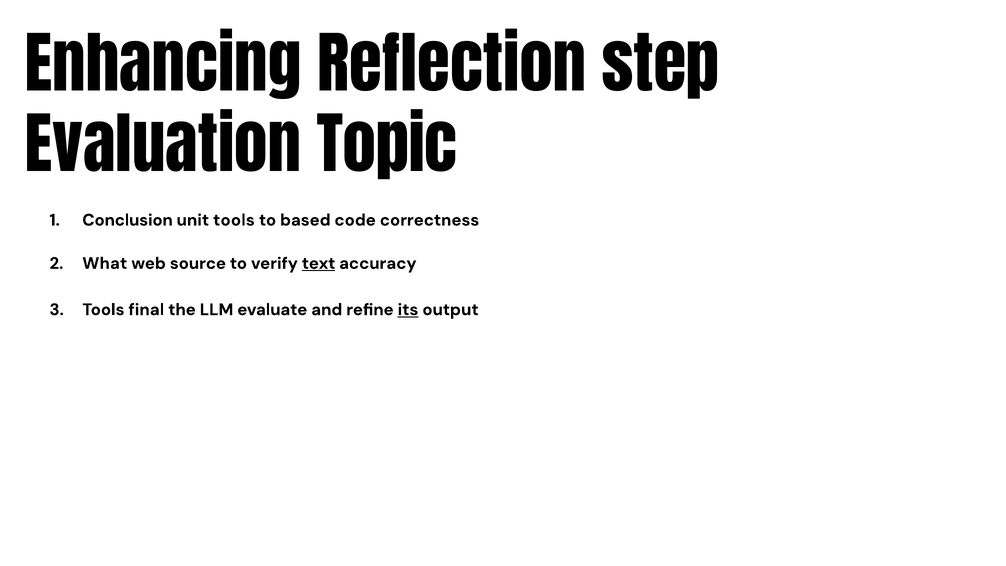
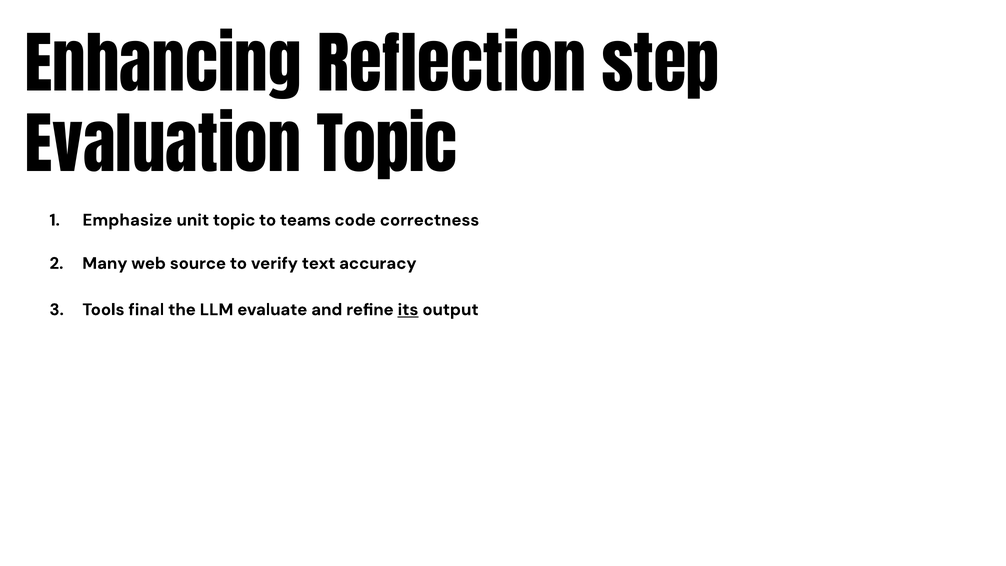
Conclusion: Conclusion -> Emphasize
unit tools: tools -> topic
based: based -> teams
What: What -> Many
text underline: present -> none
